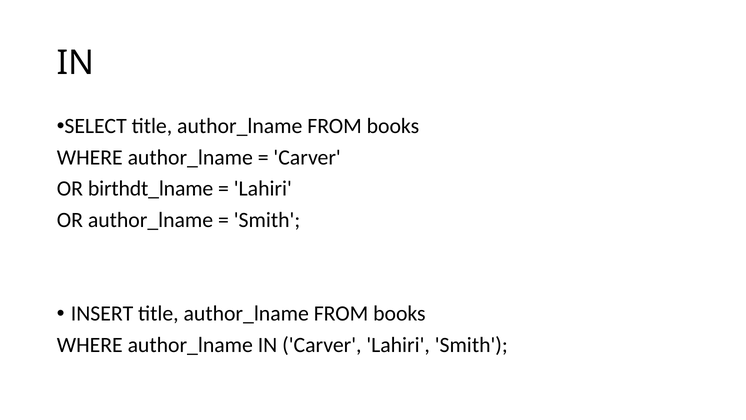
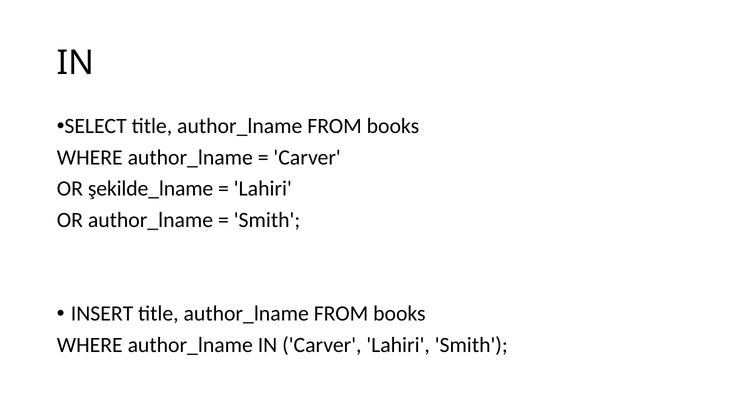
birthdt_lname: birthdt_lname -> şekilde_lname
